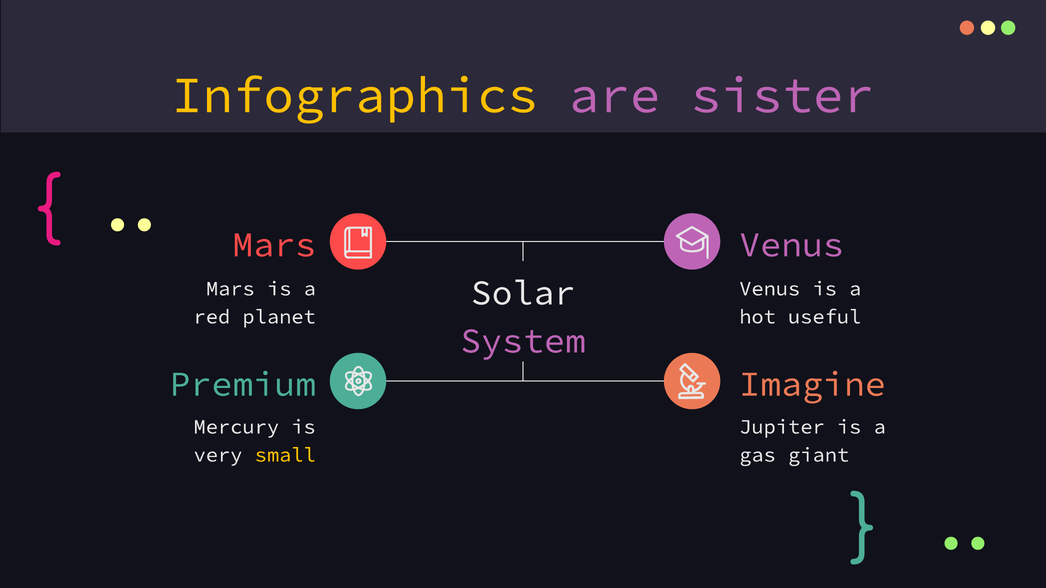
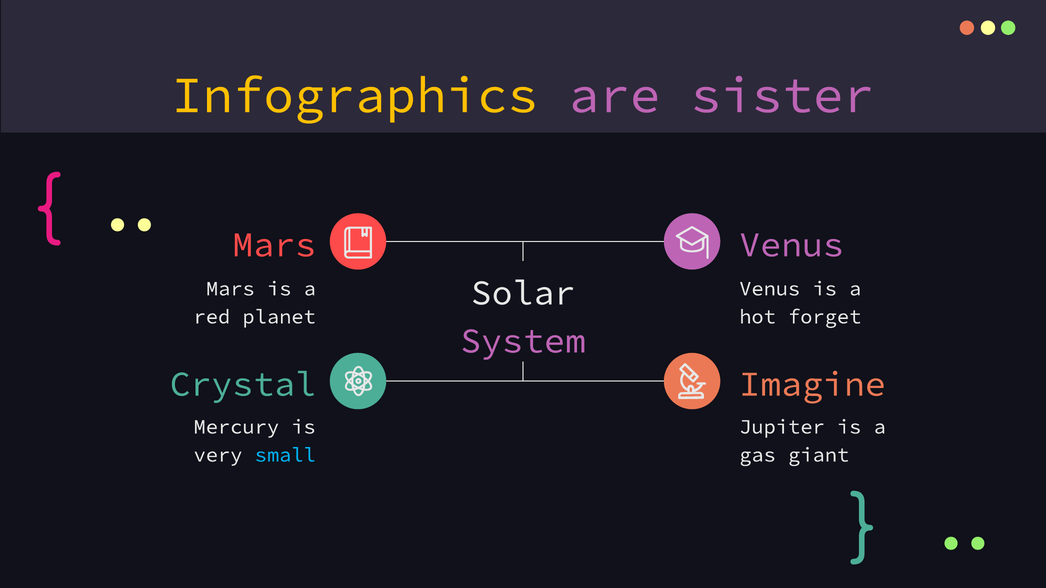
useful: useful -> forget
Premium: Premium -> Crystal
small colour: yellow -> light blue
